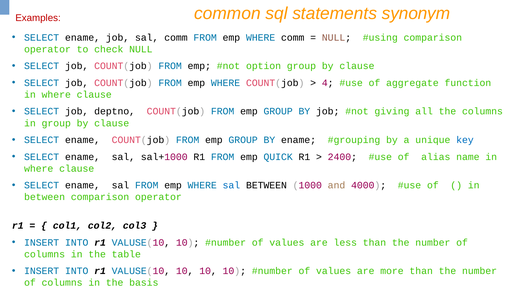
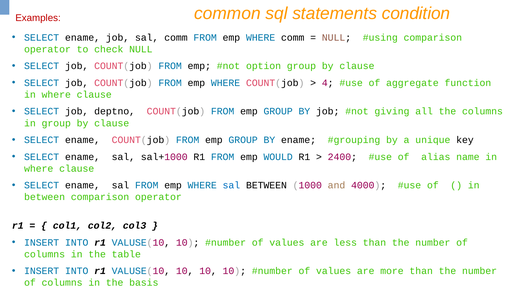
synonym: synonym -> condition
key colour: blue -> black
QUICK: QUICK -> WOULD
